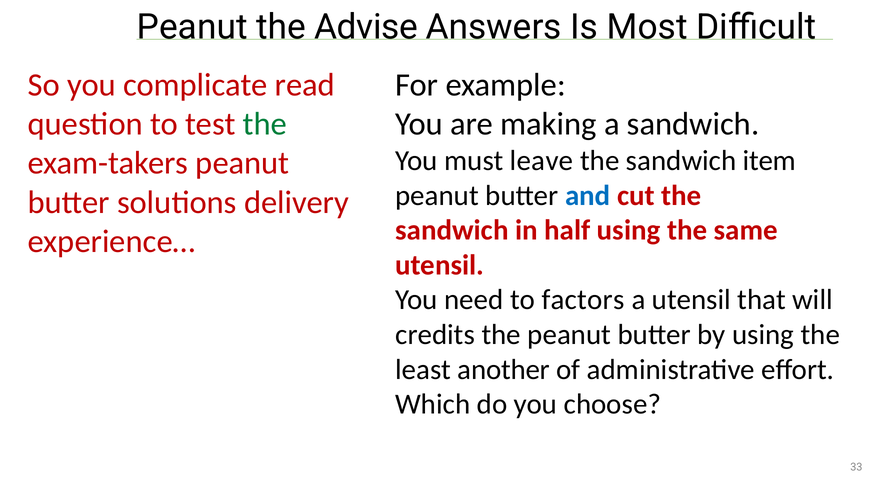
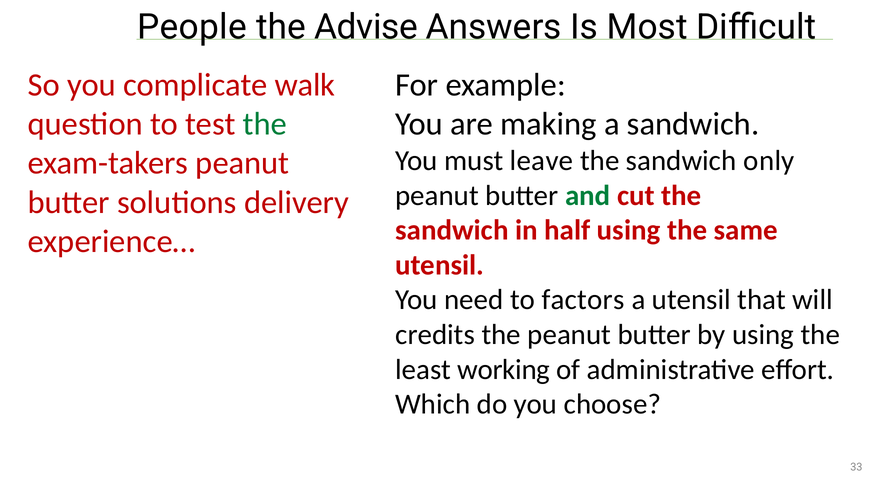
Peanut at (192, 27): Peanut -> People
read: read -> walk
item: item -> only
and colour: blue -> green
another: another -> working
